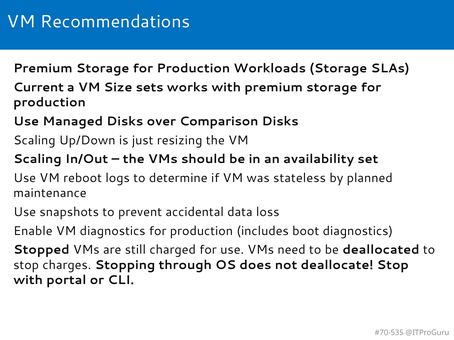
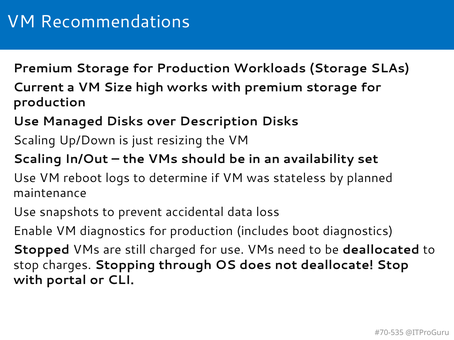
sets: sets -> high
Comparison: Comparison -> Description
